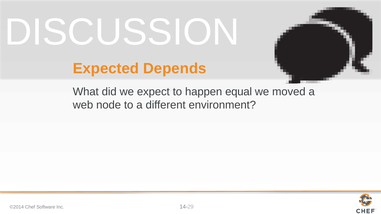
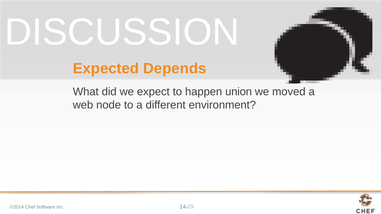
equal: equal -> union
